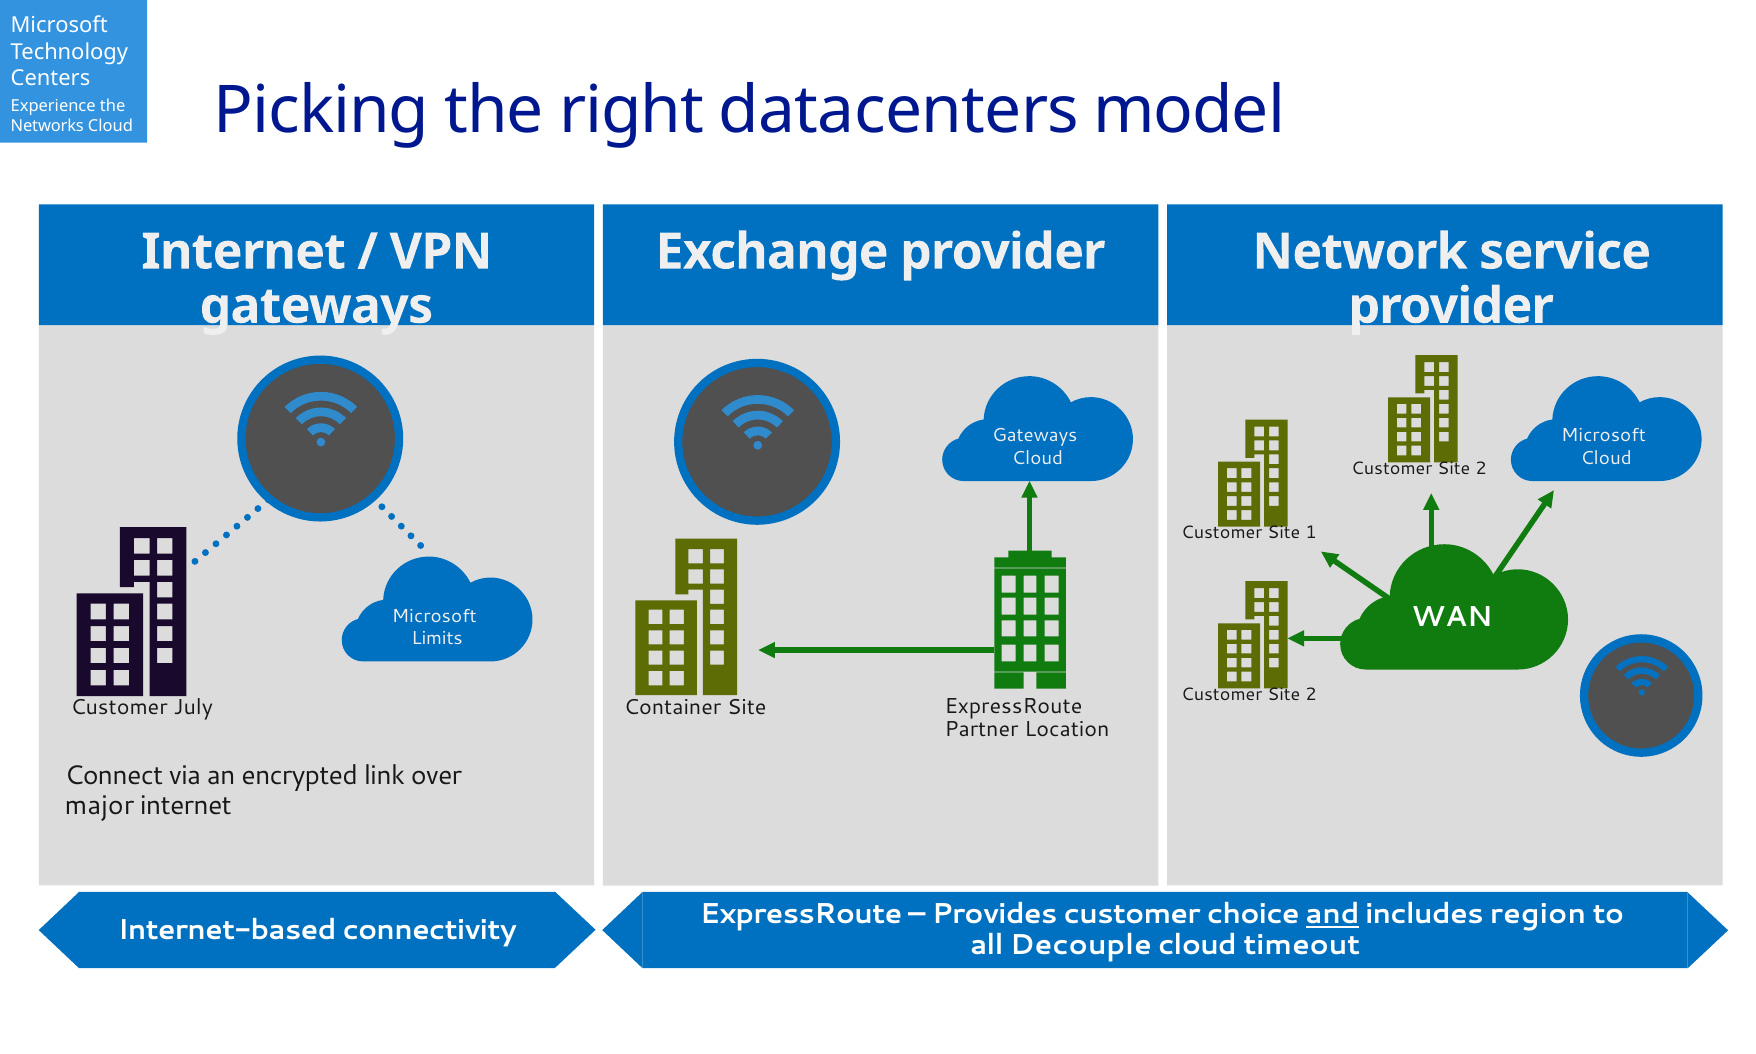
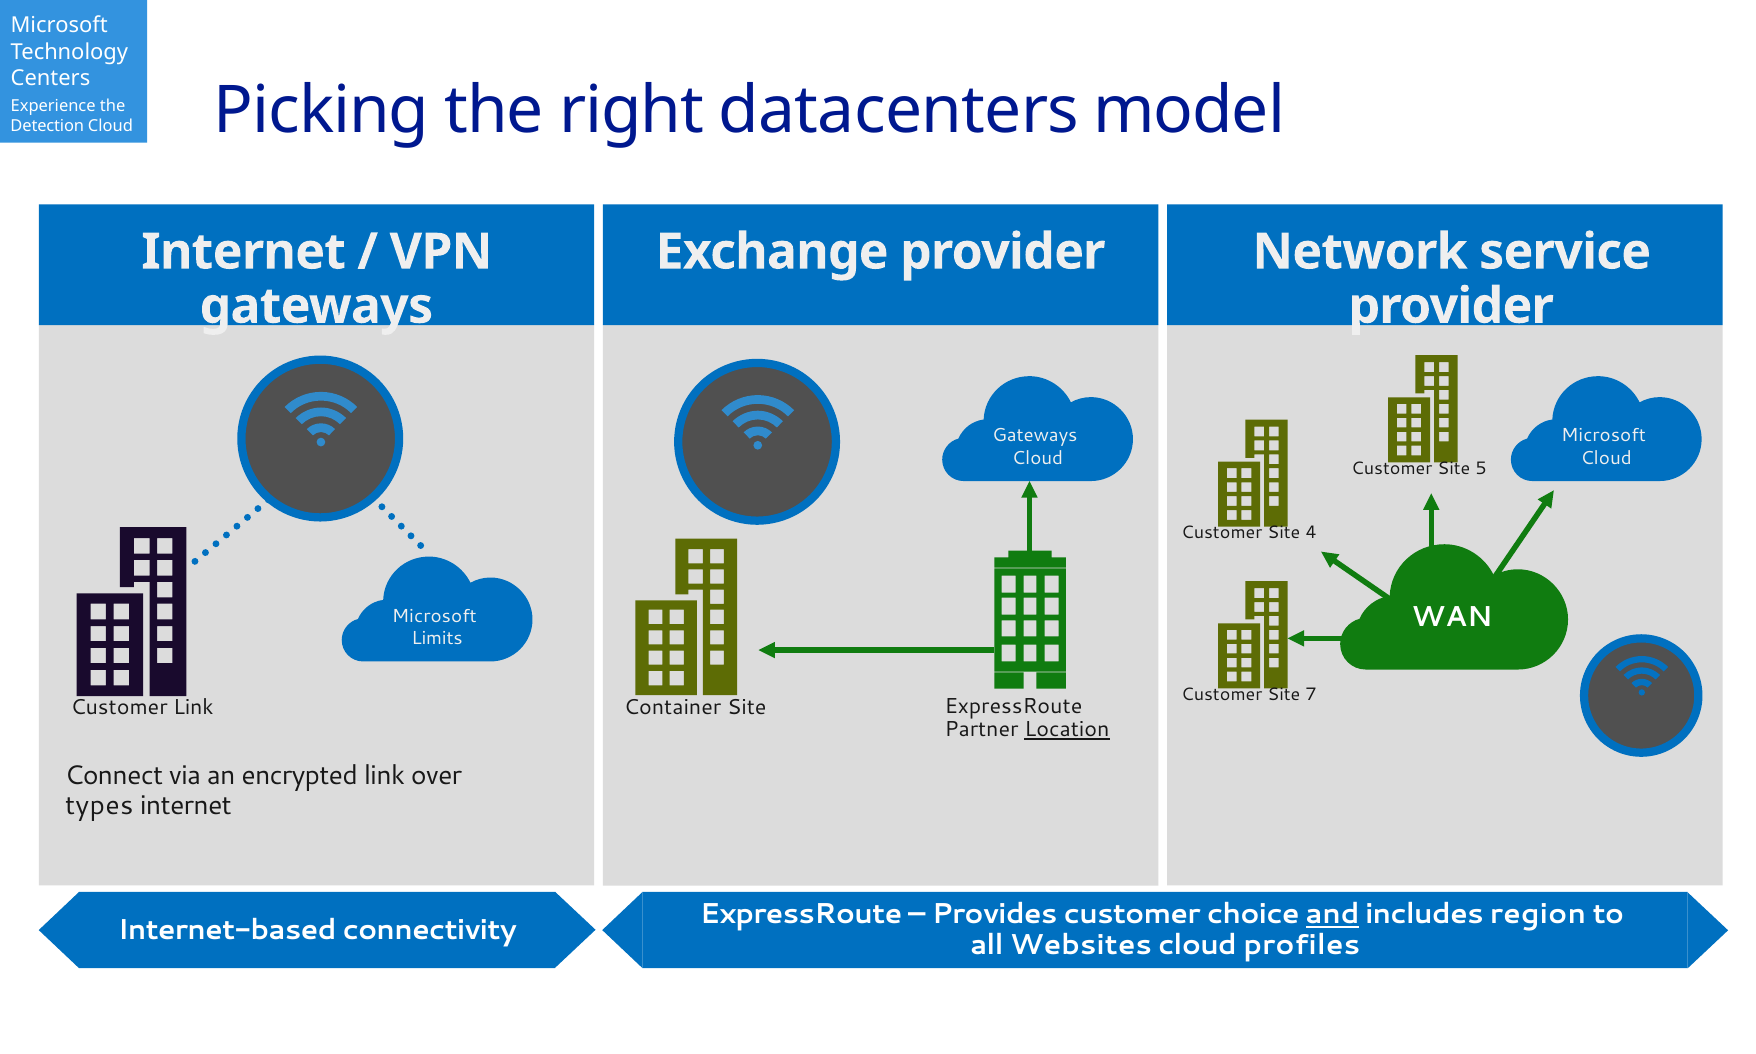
Networks: Networks -> Detection
2 at (1481, 468): 2 -> 5
1: 1 -> 4
2 at (1311, 694): 2 -> 7
Customer July: July -> Link
Location at (1067, 730) underline: none -> present
major: major -> types
Decouple: Decouple -> Websites
timeout: timeout -> profiles
